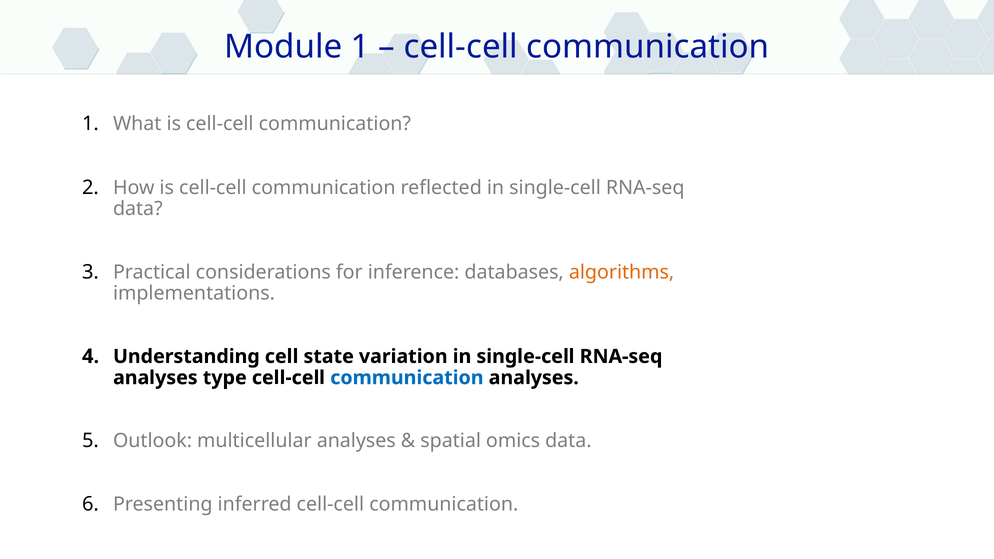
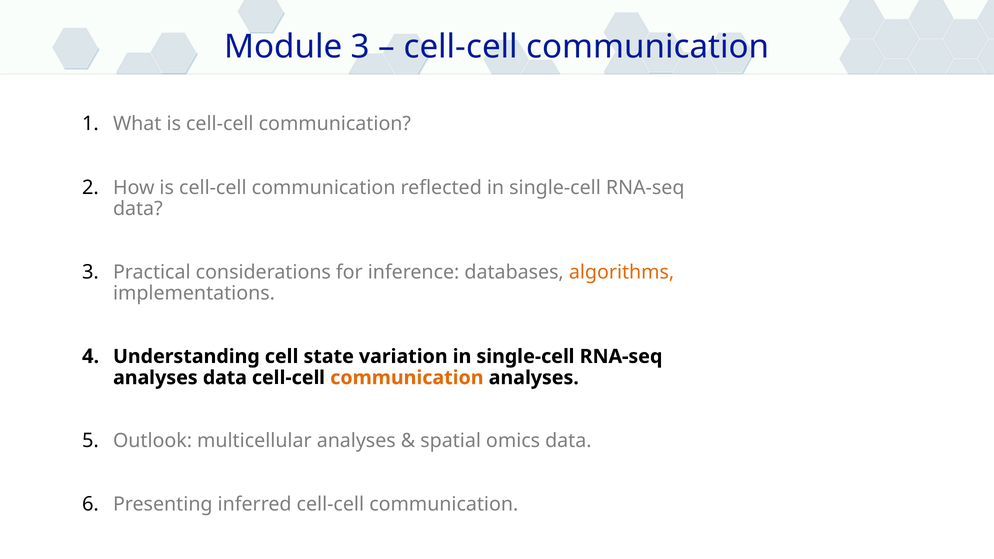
Module 1: 1 -> 3
analyses type: type -> data
communication at (407, 378) colour: blue -> orange
